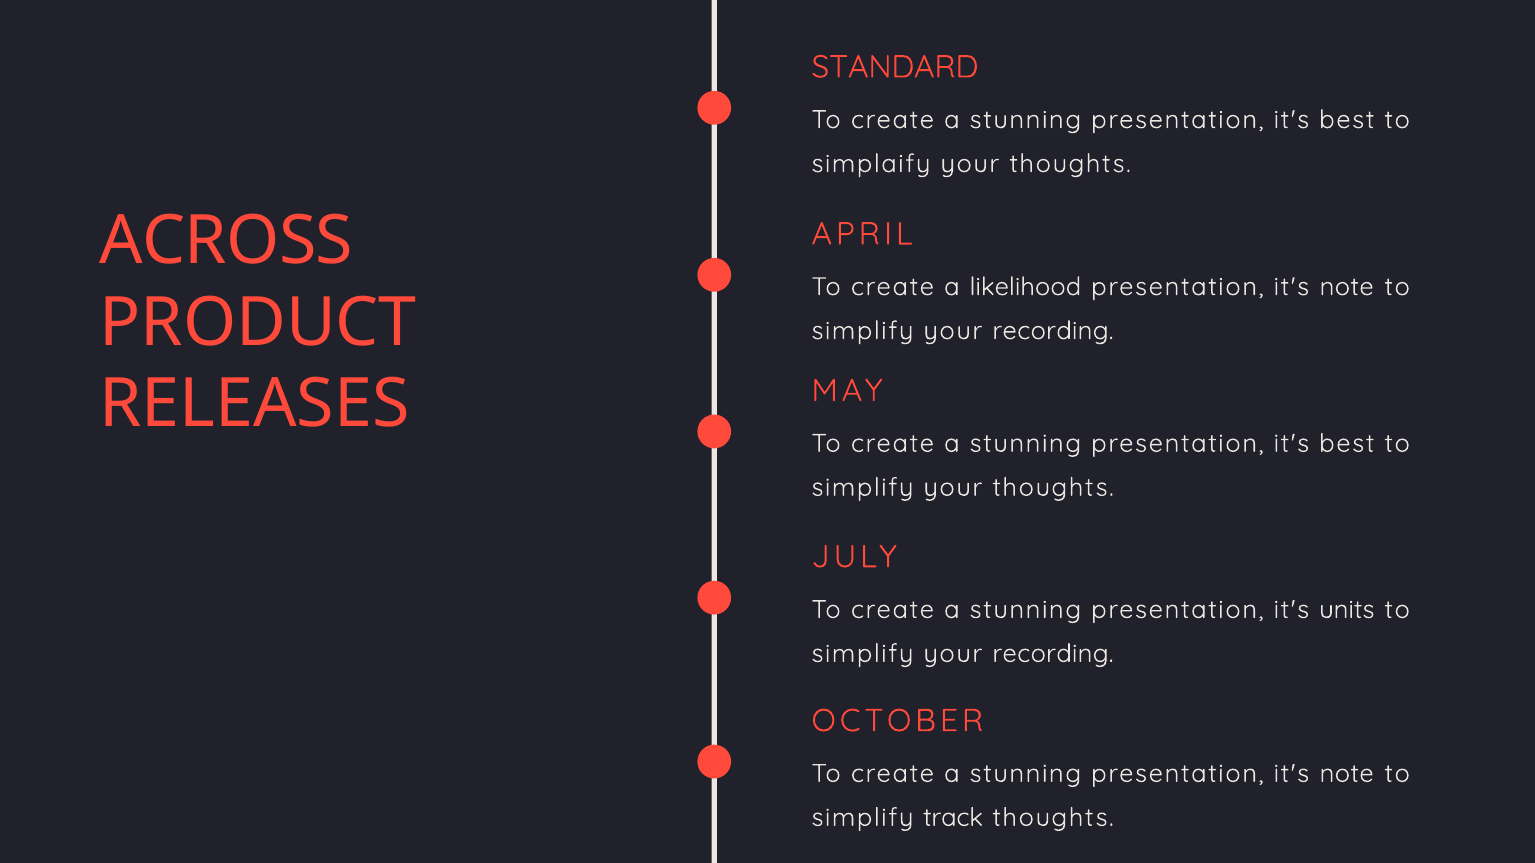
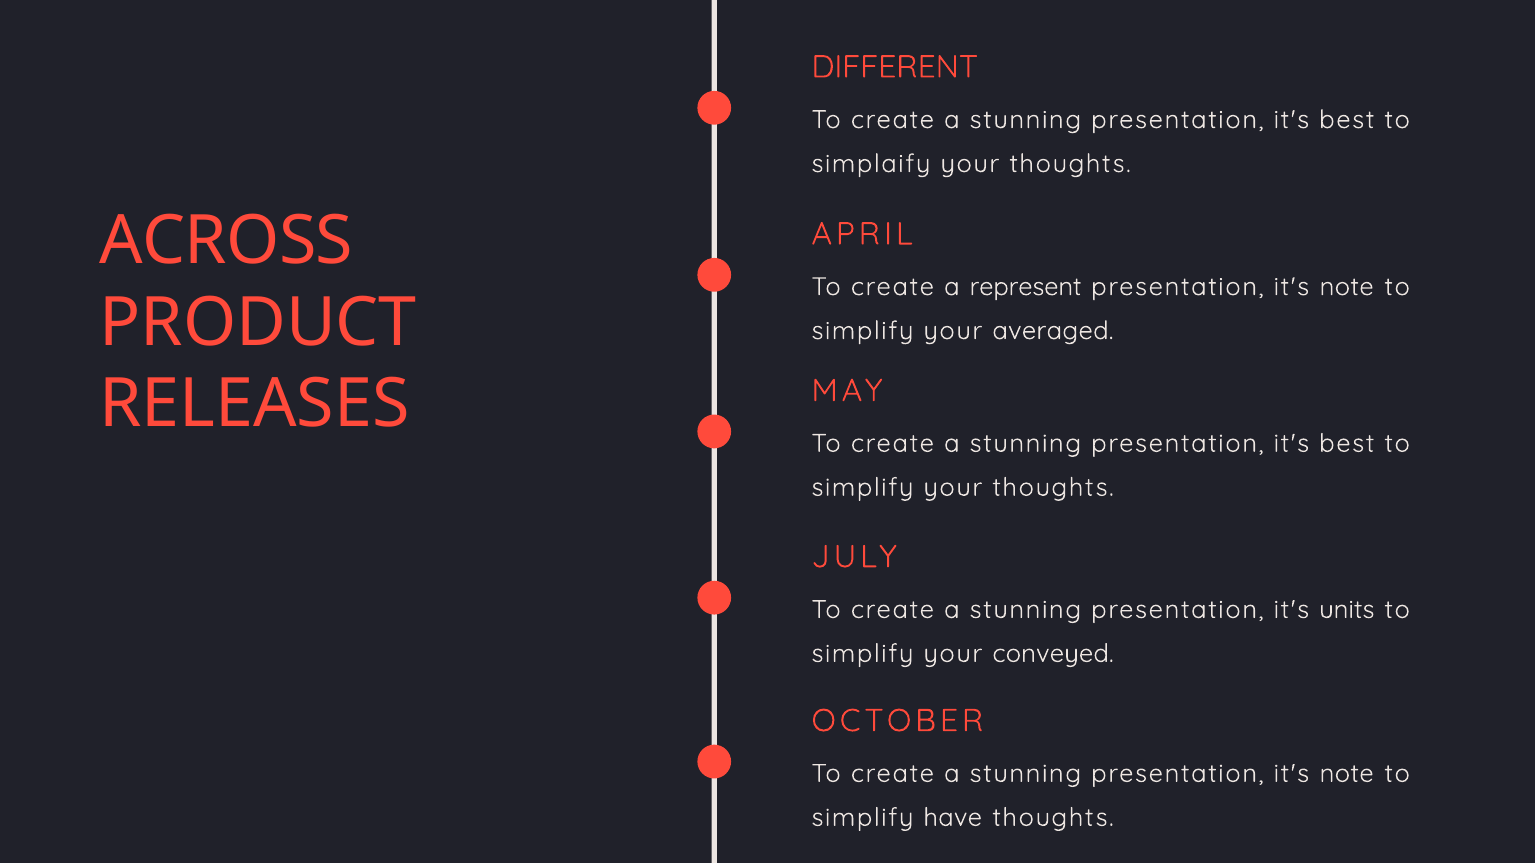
STANDARD: STANDARD -> DIFFERENT
likelihood: likelihood -> represent
recording at (1053, 331): recording -> averaged
recording at (1053, 654): recording -> conveyed
track: track -> have
